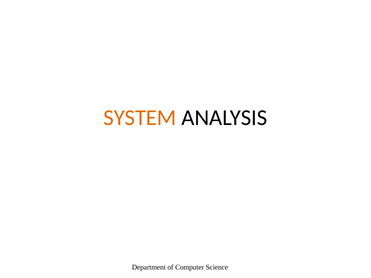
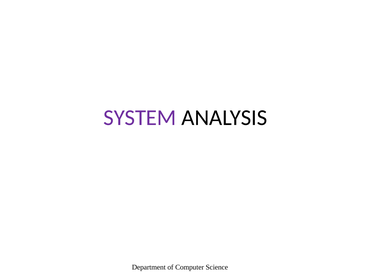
SYSTEM colour: orange -> purple
